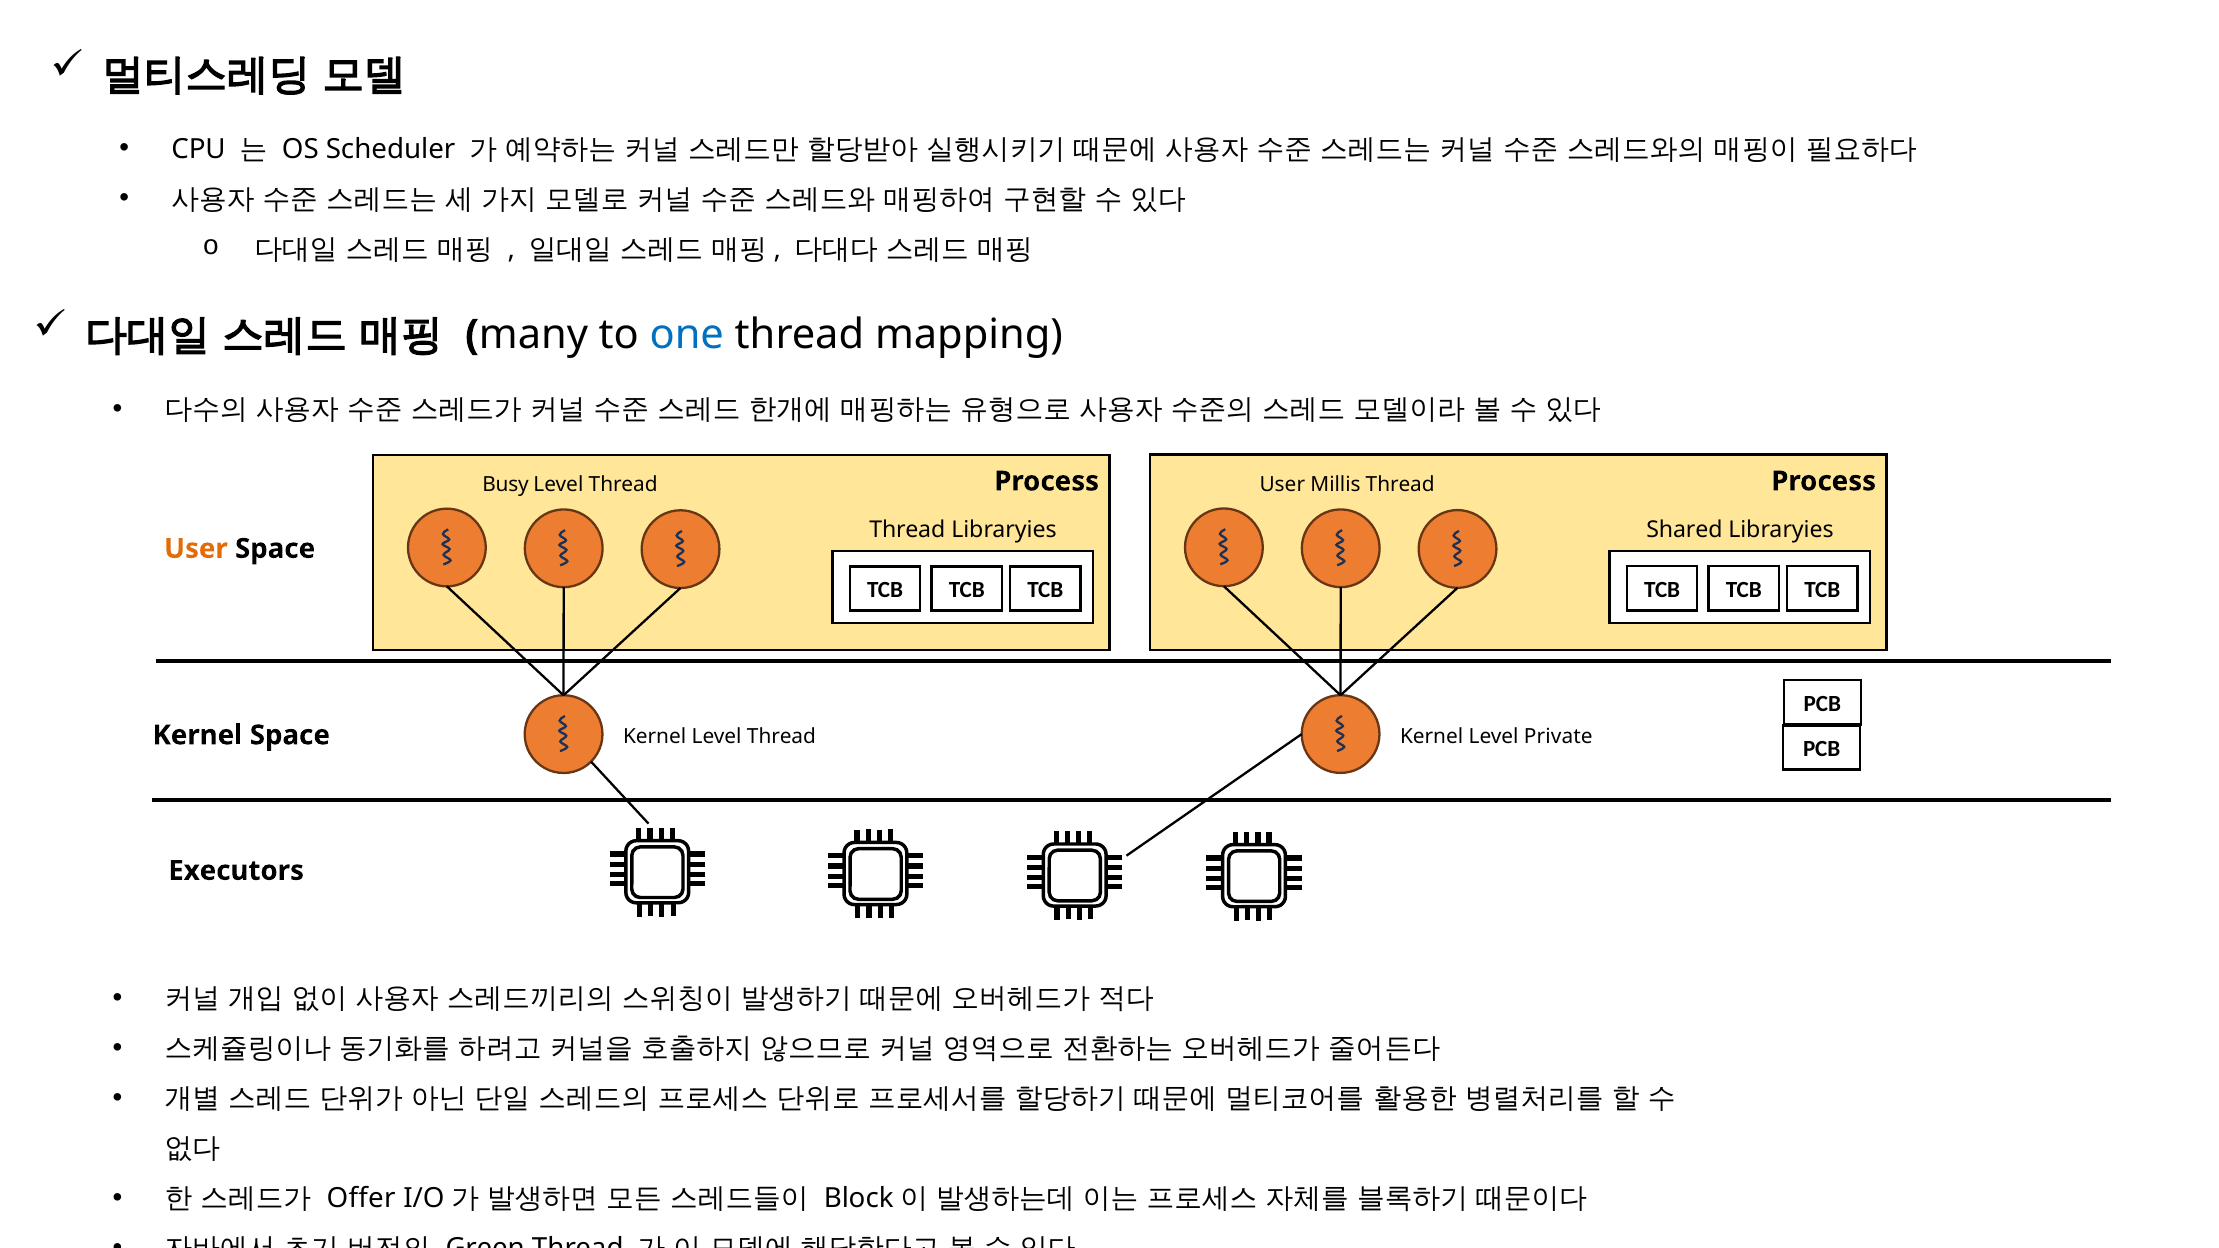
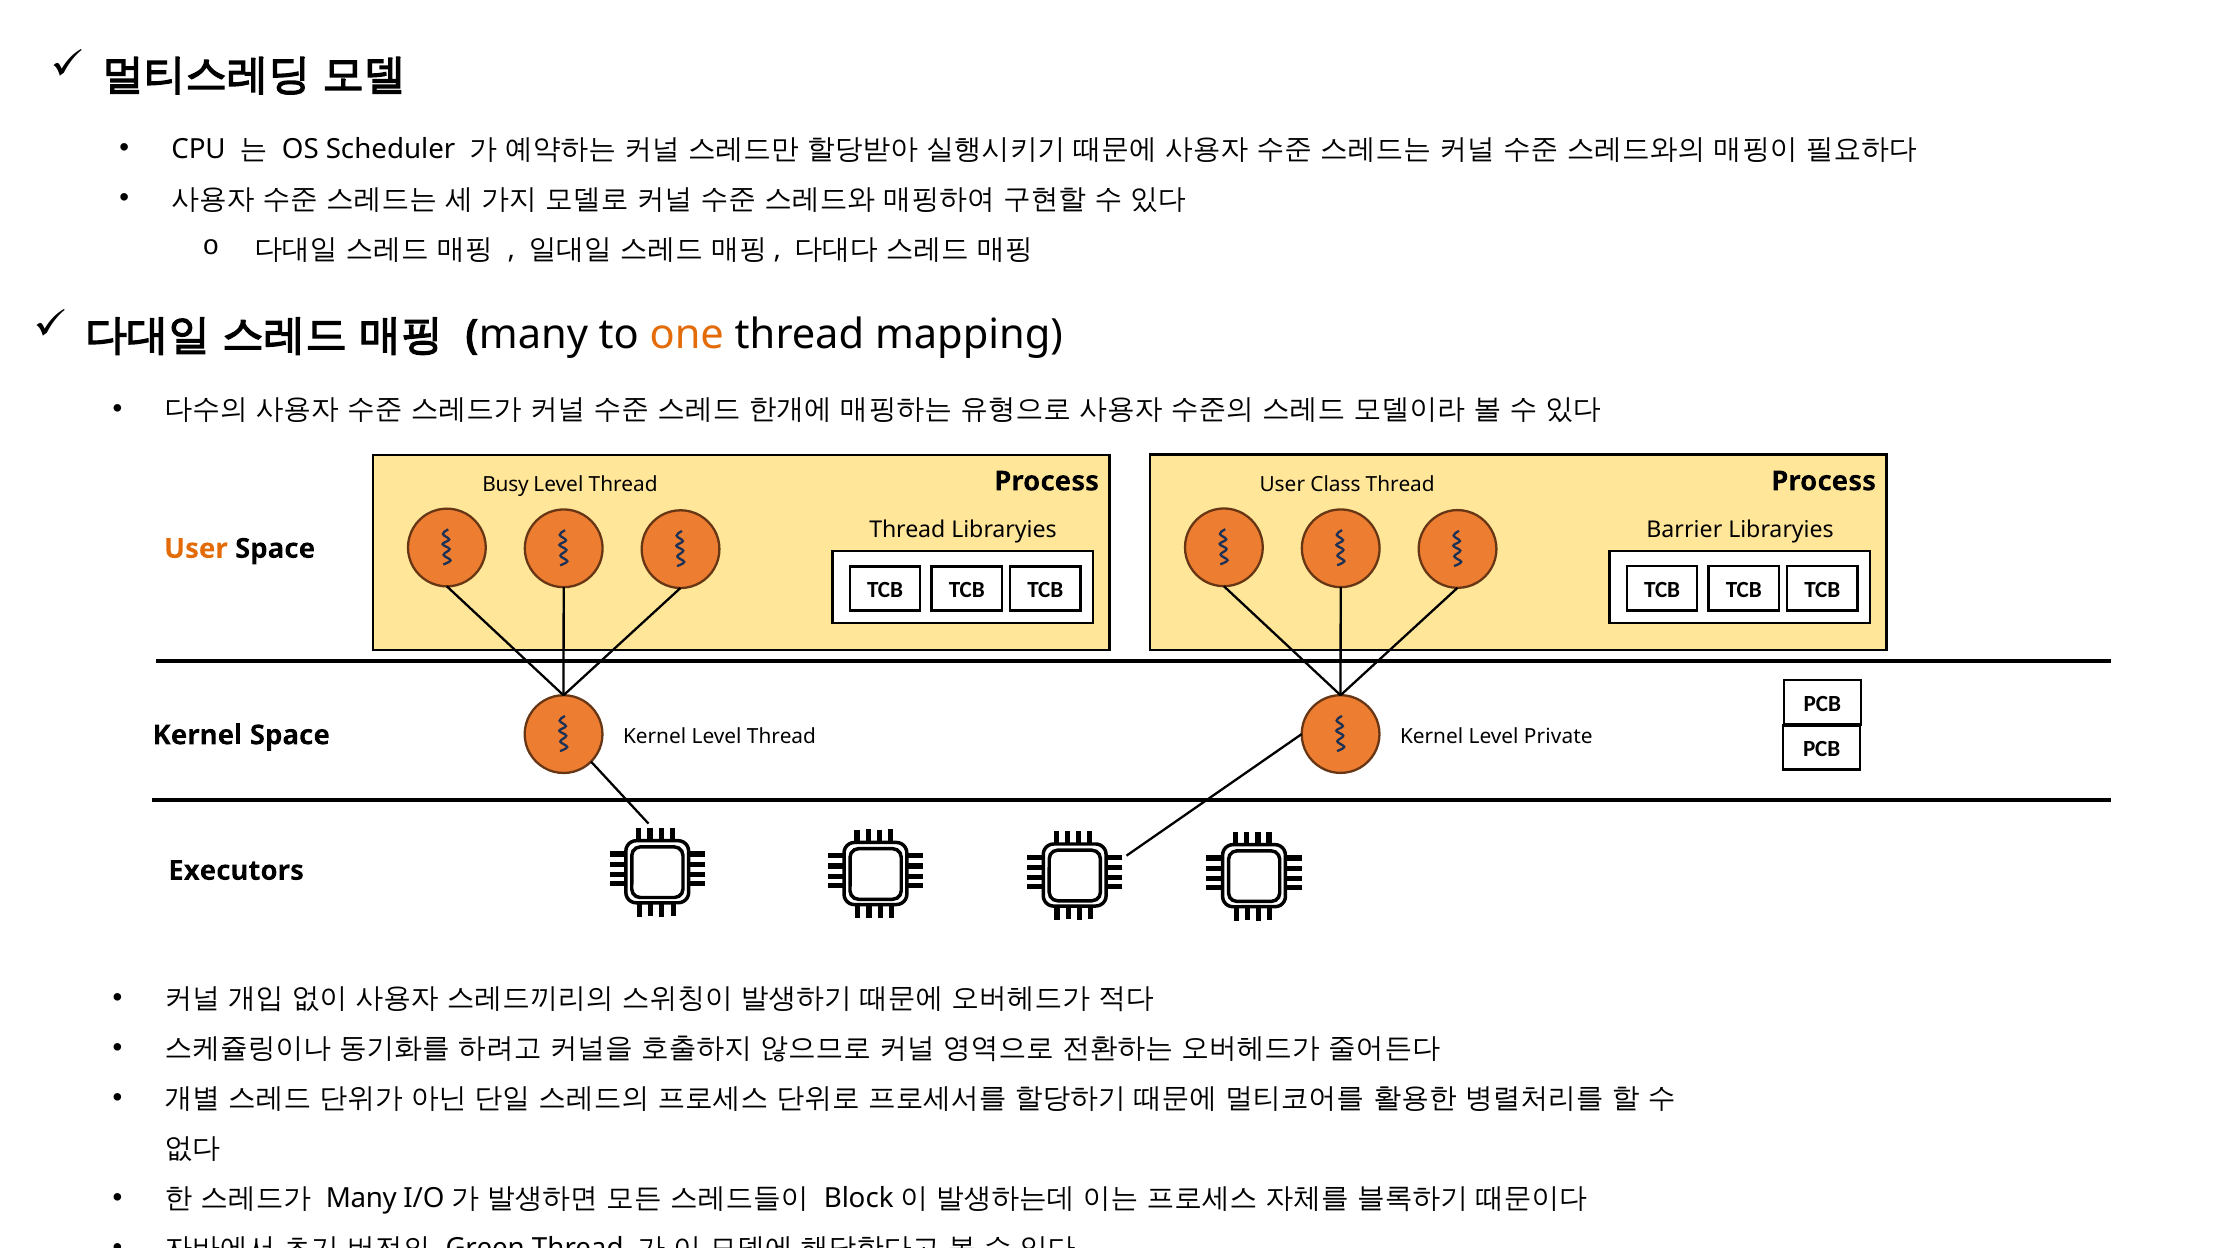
one colour: blue -> orange
Millis: Millis -> Class
Shared: Shared -> Barrier
Offer at (361, 1199): Offer -> Many
